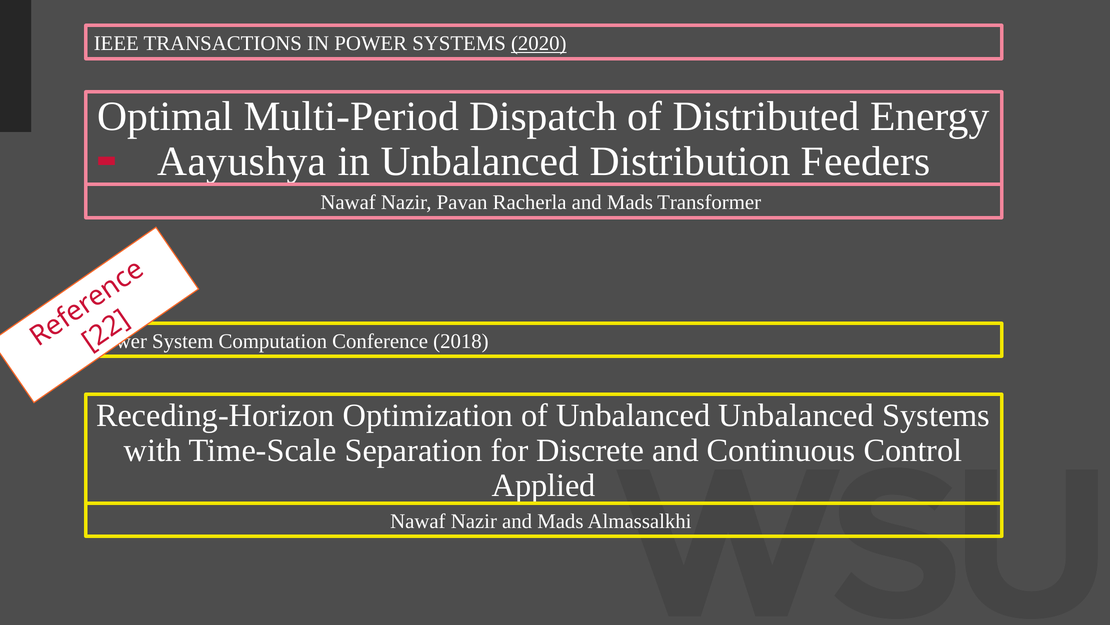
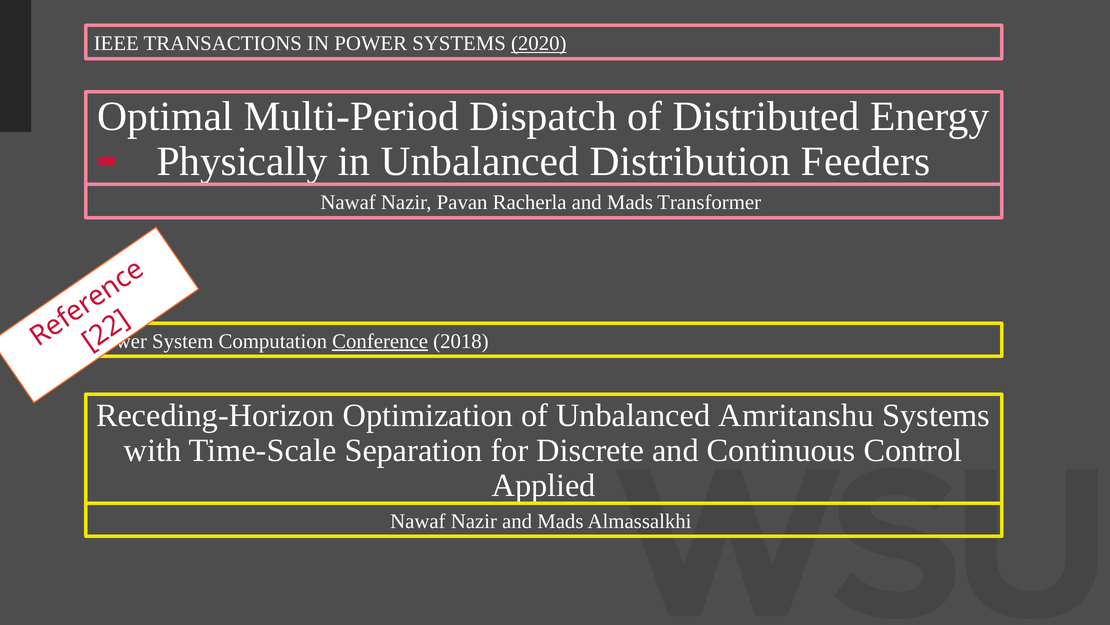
Aayushya: Aayushya -> Physically
Conference underline: none -> present
Unbalanced Unbalanced: Unbalanced -> Amritanshu
